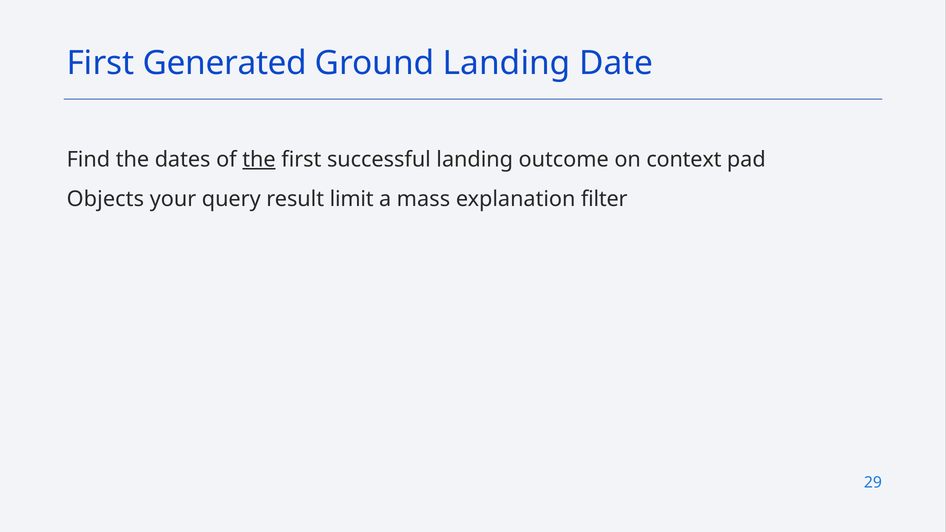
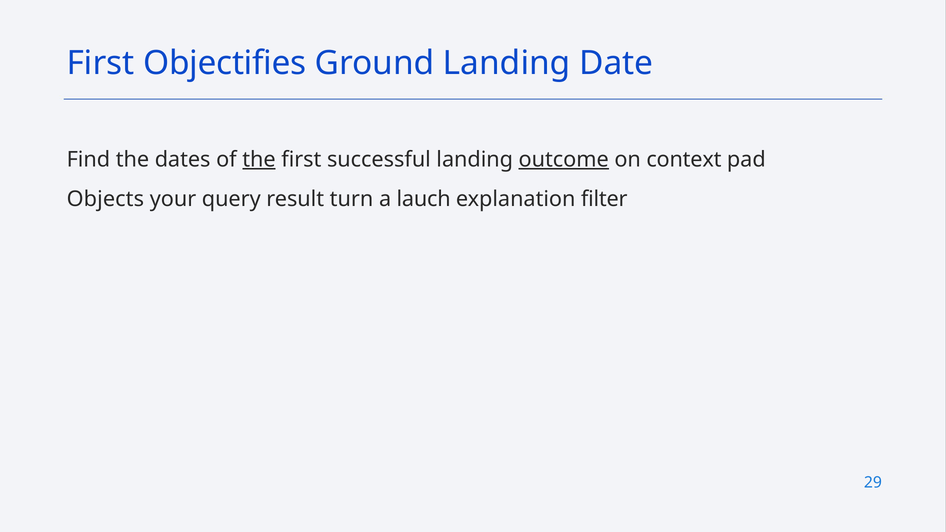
Generated: Generated -> Objectifies
outcome underline: none -> present
limit: limit -> turn
mass: mass -> lauch
